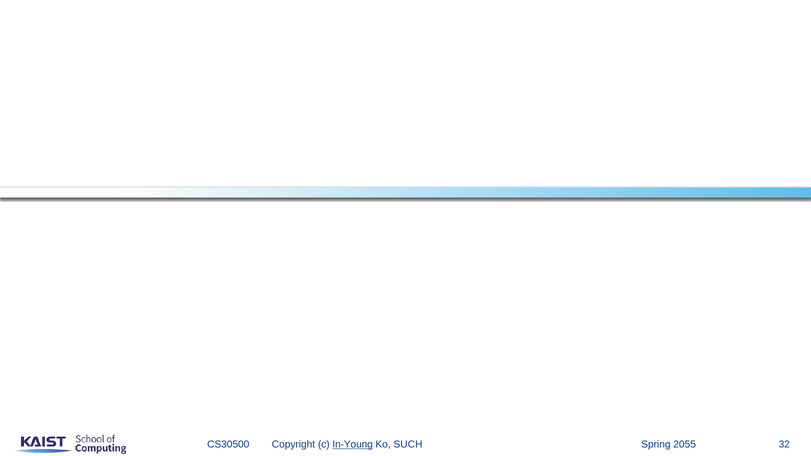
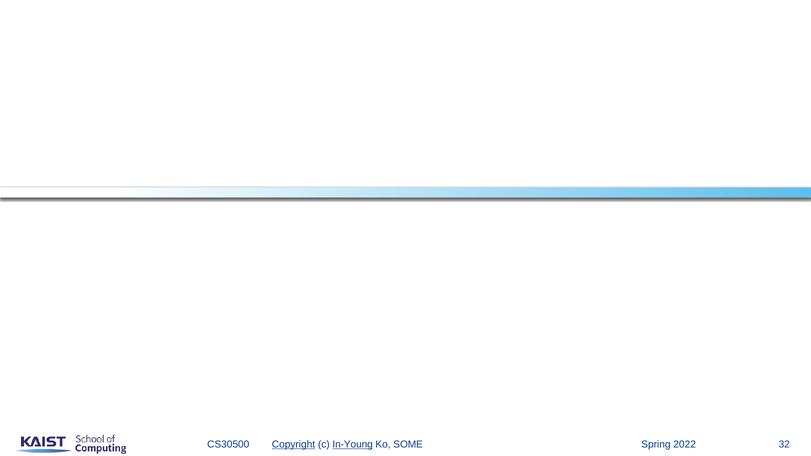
2055: 2055 -> 2022
Copyright underline: none -> present
SUCH: SUCH -> SOME
